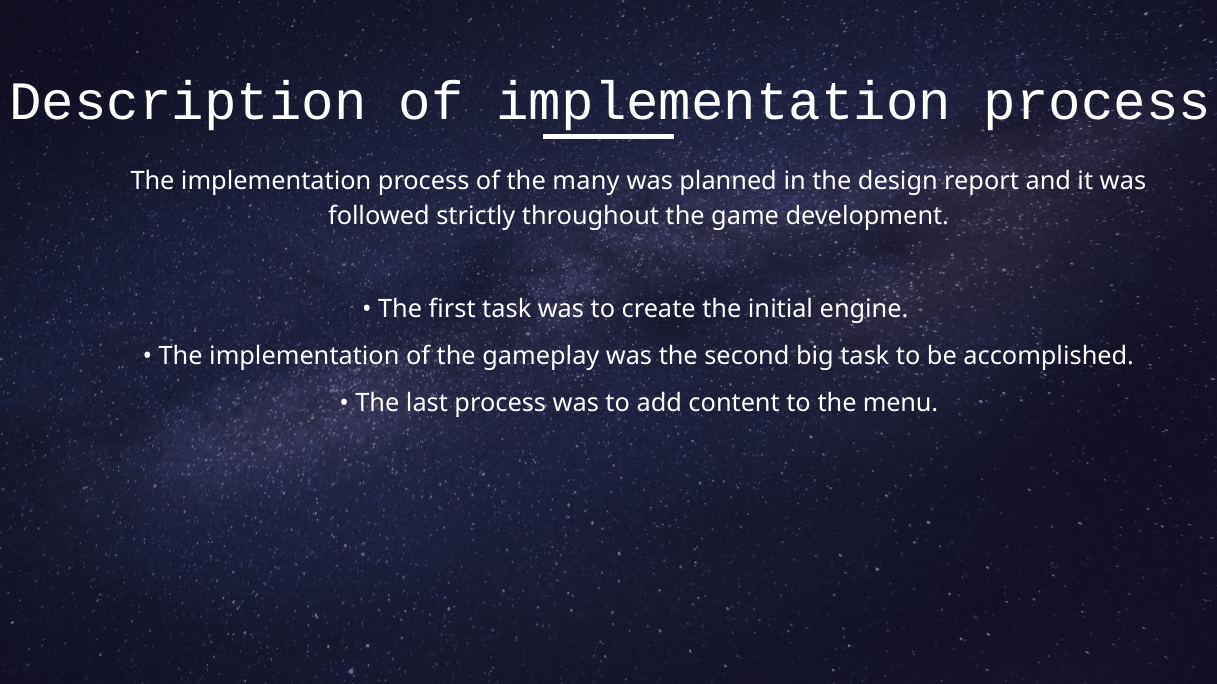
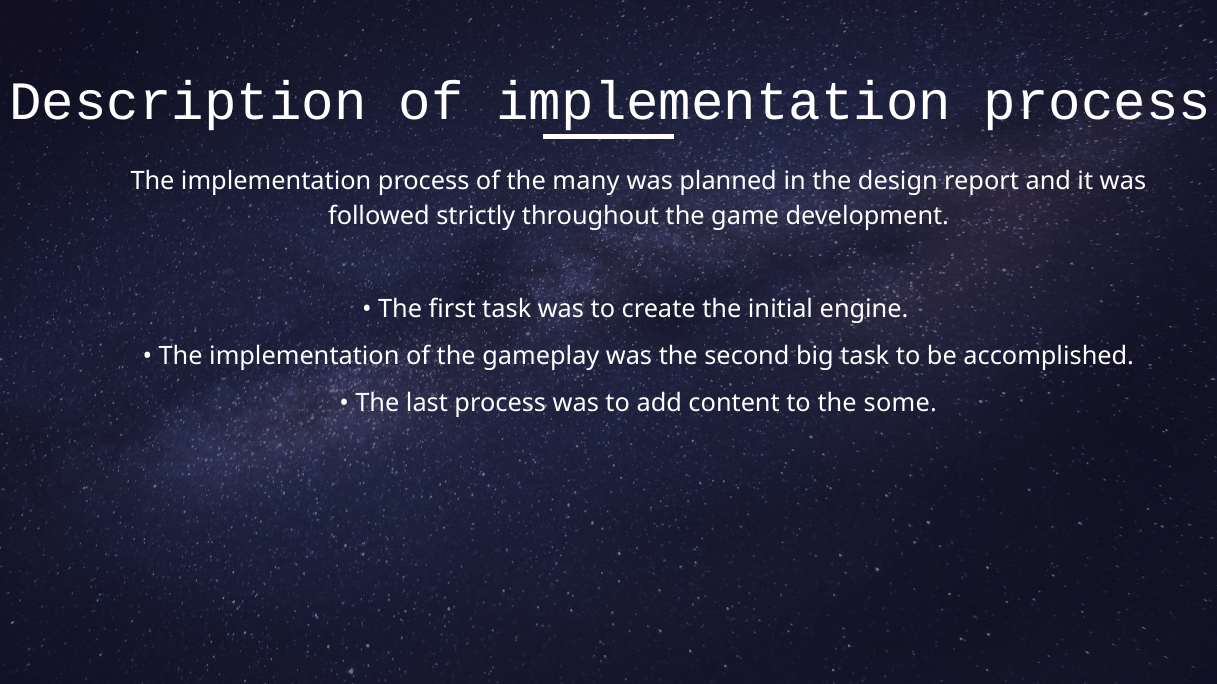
menu: menu -> some
